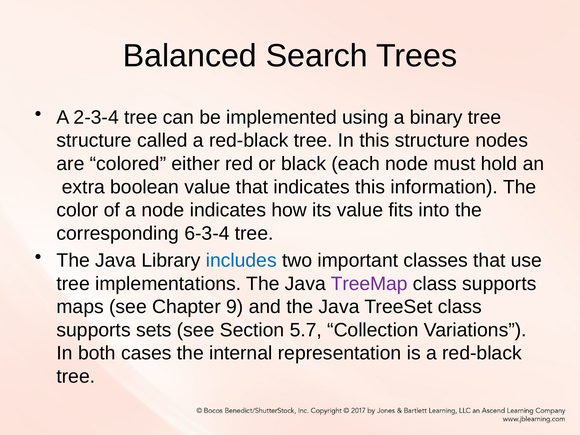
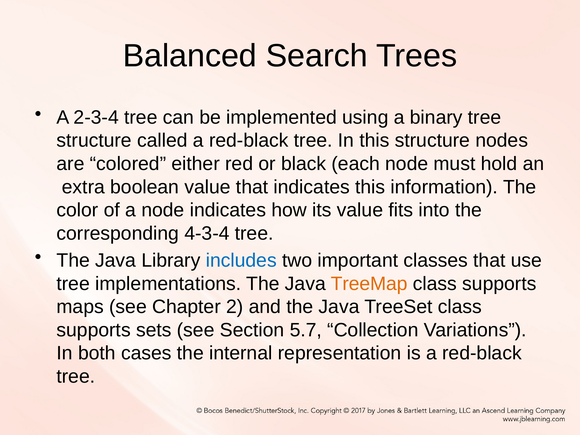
6-3-4: 6-3-4 -> 4-3-4
TreeMap colour: purple -> orange
9: 9 -> 2
